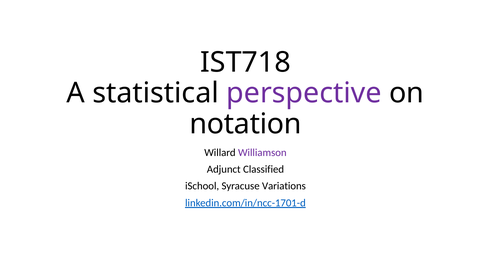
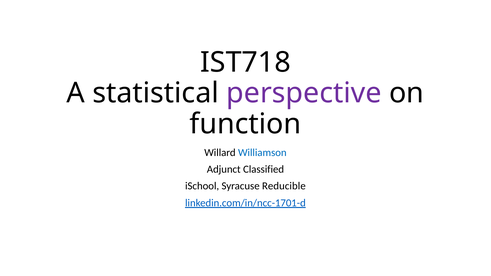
notation: notation -> function
Williamson colour: purple -> blue
Variations: Variations -> Reducible
